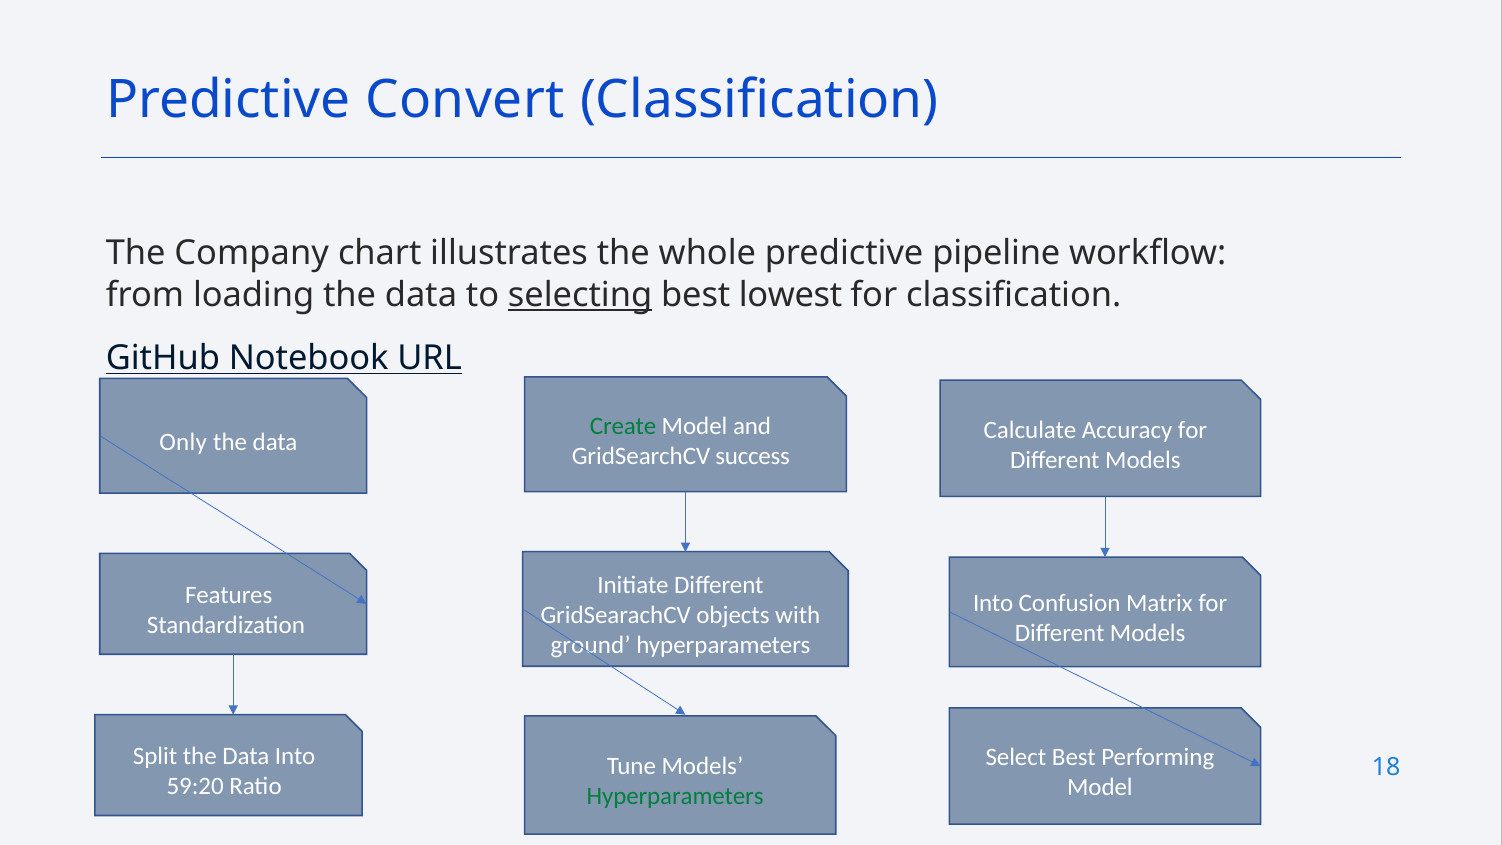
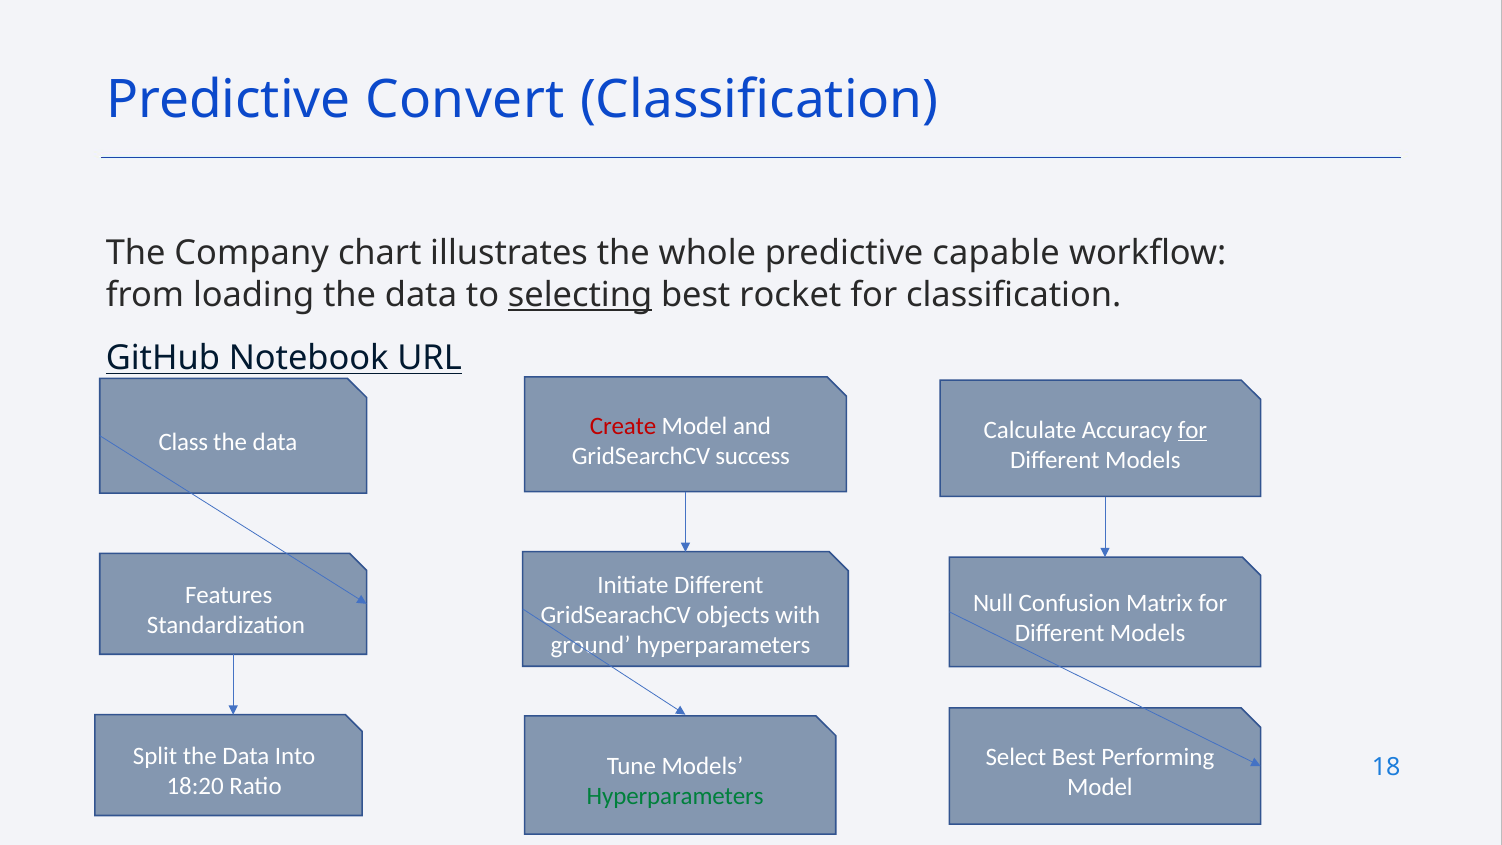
pipeline: pipeline -> capable
lowest: lowest -> rocket
Create colour: green -> red
for at (1193, 430) underline: none -> present
Only: Only -> Class
Into at (993, 603): Into -> Null
59:20: 59:20 -> 18:20
